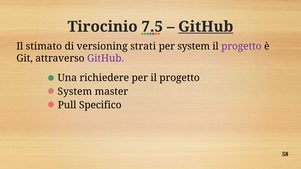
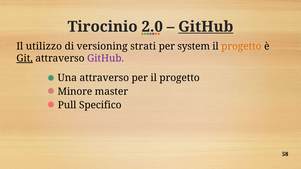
7.5: 7.5 -> 2.0
stimato: stimato -> utilizzo
progetto at (241, 46) colour: purple -> orange
Git underline: none -> present
Una richiedere: richiedere -> attraverso
System at (75, 92): System -> Minore
